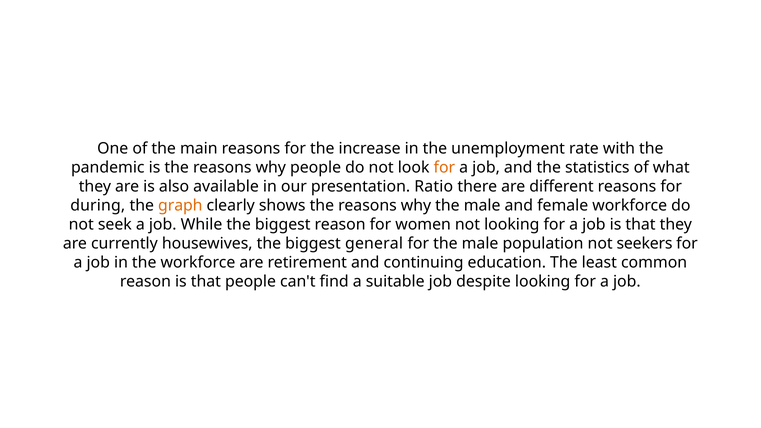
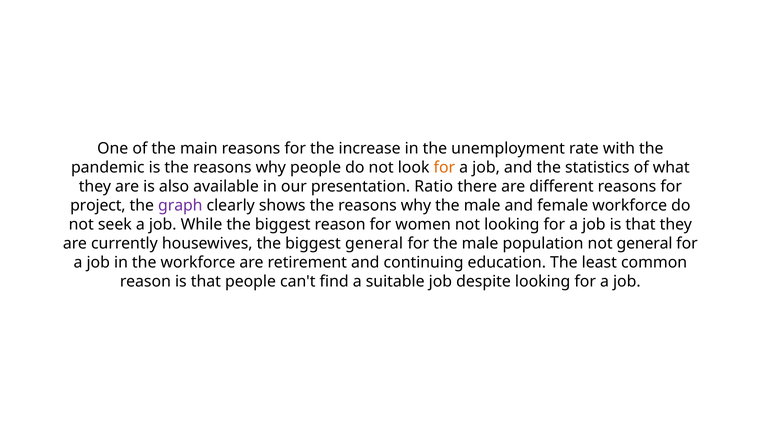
during: during -> project
graph colour: orange -> purple
not seekers: seekers -> general
